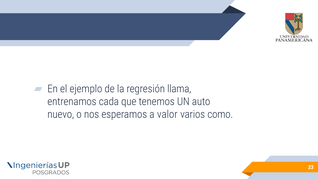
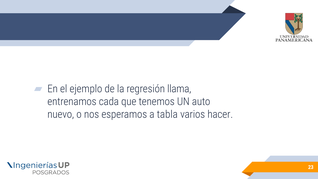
valor: valor -> tabla
como: como -> hacer
